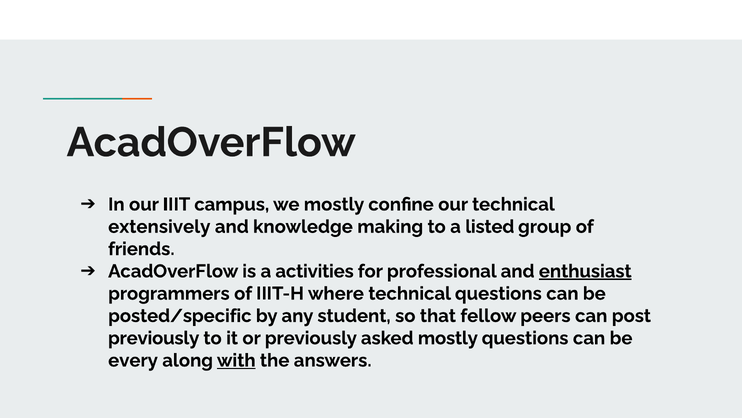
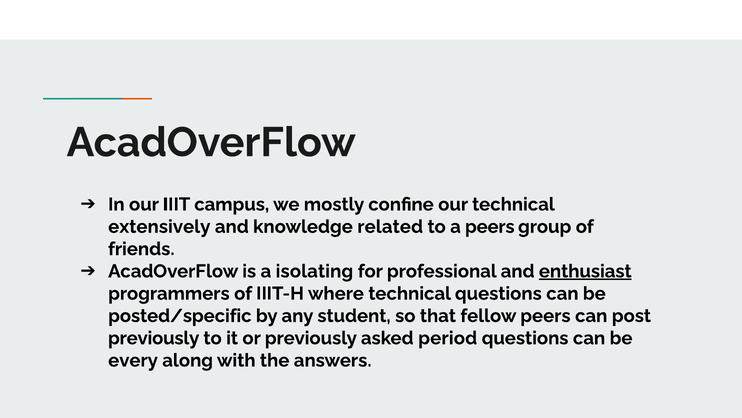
making: making -> related
a listed: listed -> peers
activities: activities -> isolating
asked mostly: mostly -> period
with underline: present -> none
